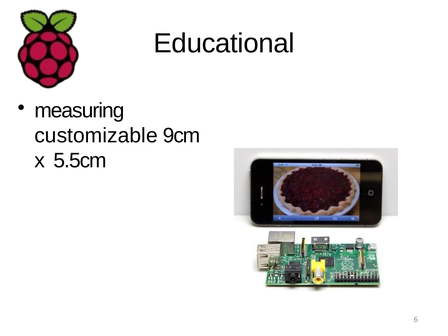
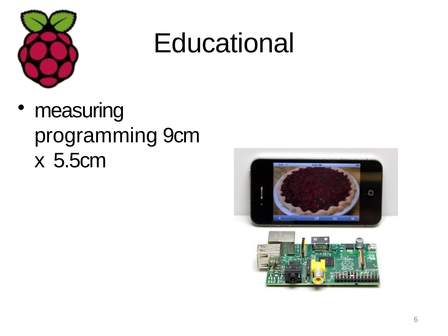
customizable: customizable -> programming
